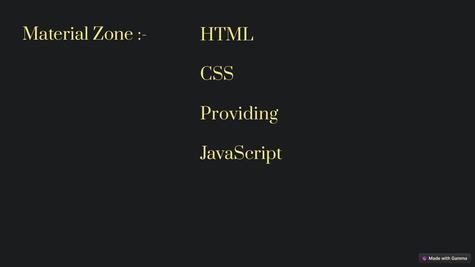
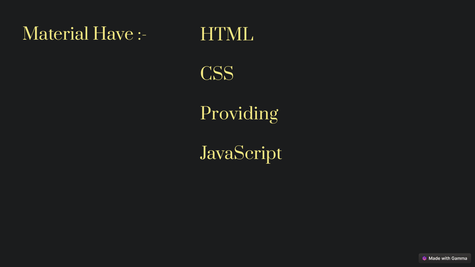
Zone: Zone -> Have
